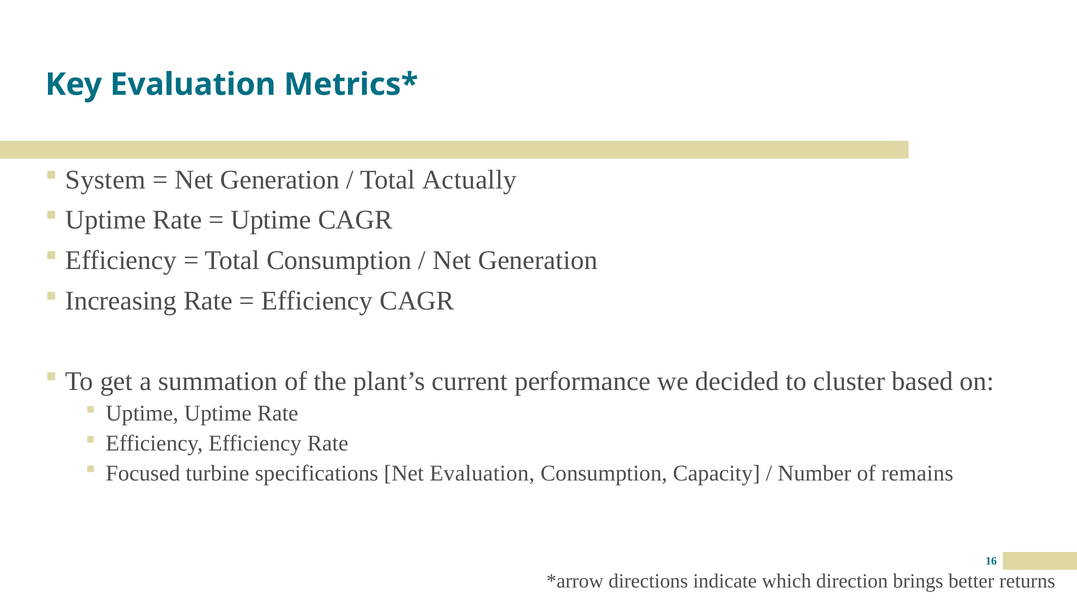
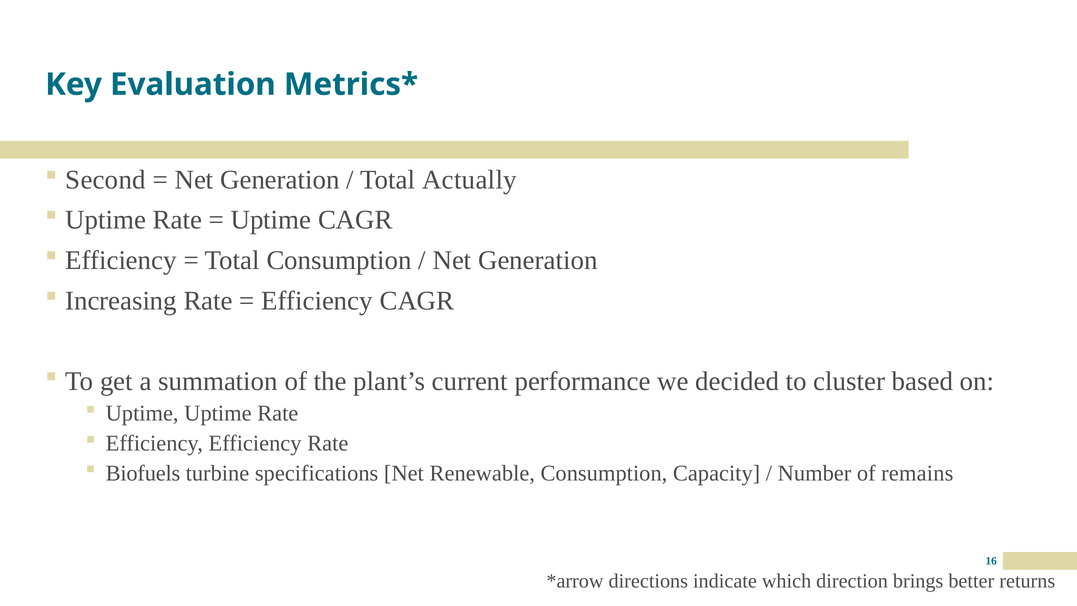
System: System -> Second
Focused: Focused -> Biofuels
Net Evaluation: Evaluation -> Renewable
